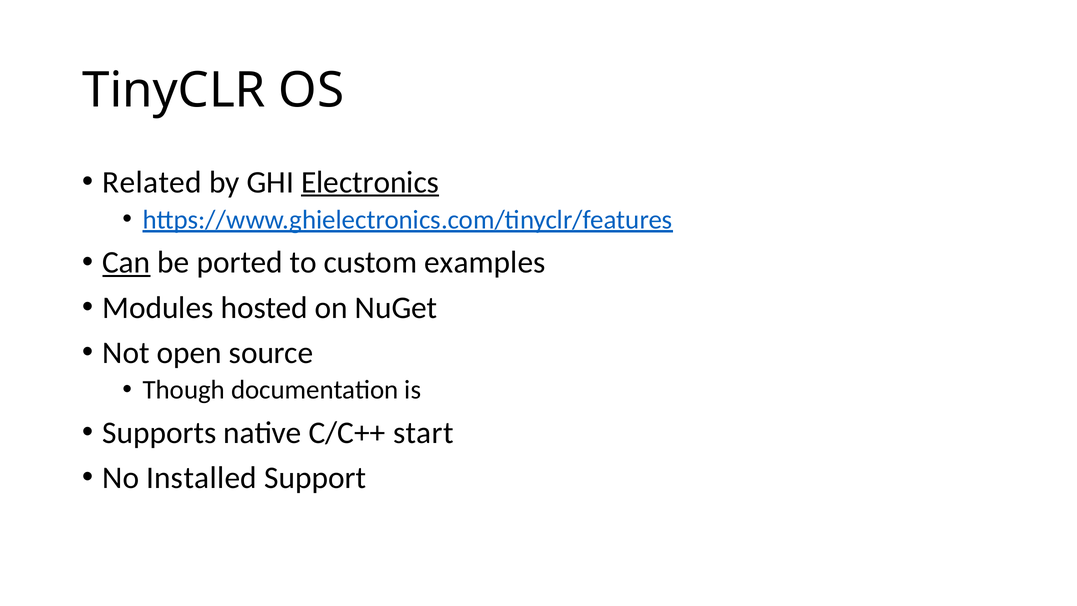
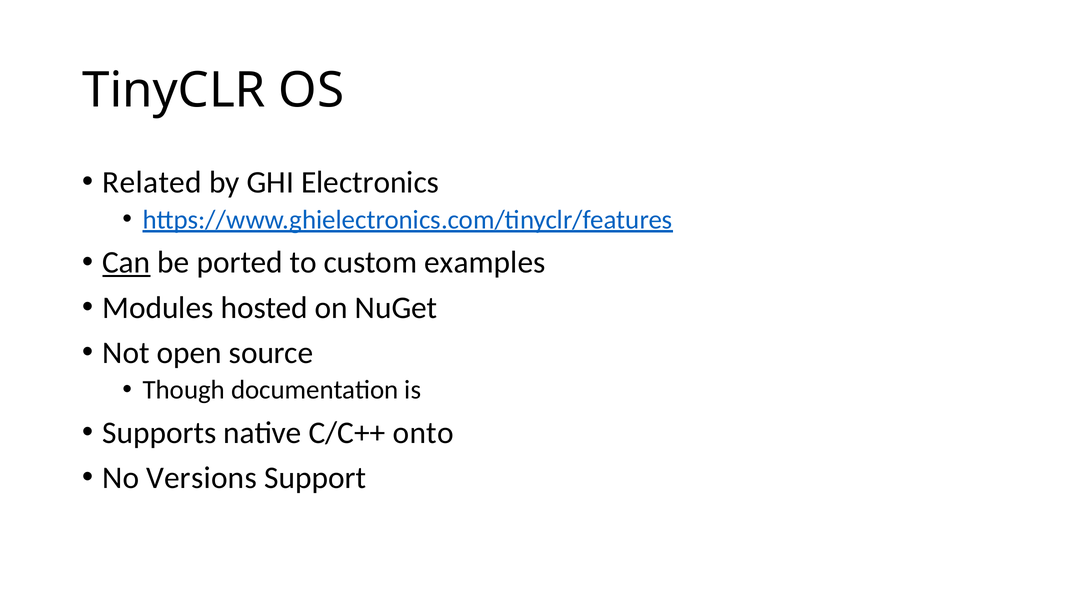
Electronics underline: present -> none
start: start -> onto
Installed: Installed -> Versions
